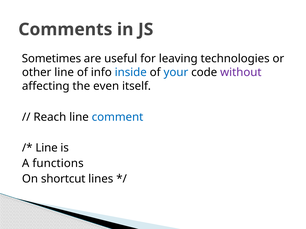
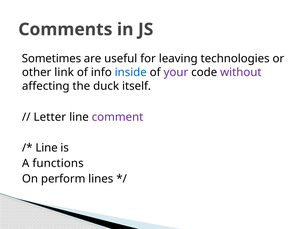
other line: line -> link
your colour: blue -> purple
even: even -> duck
Reach: Reach -> Letter
comment colour: blue -> purple
shortcut: shortcut -> perform
